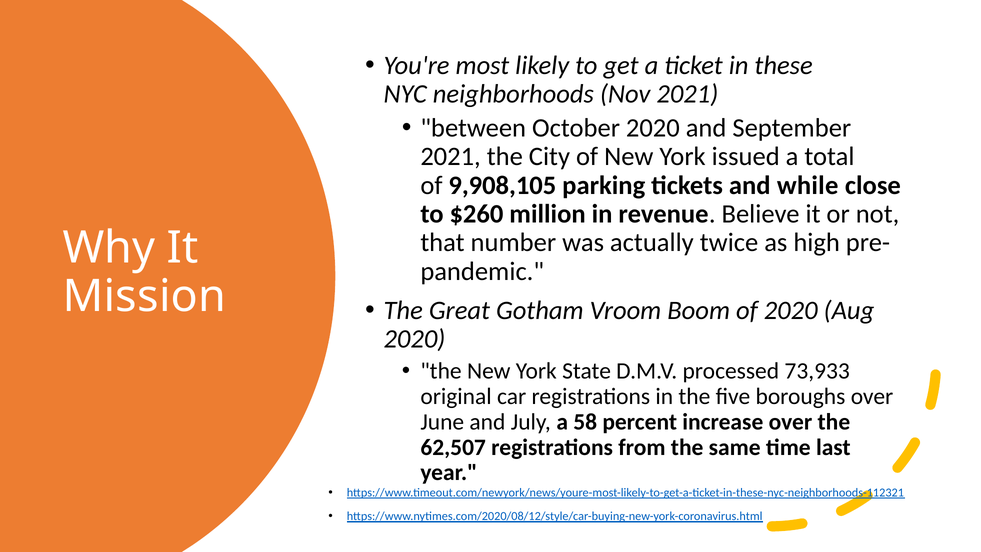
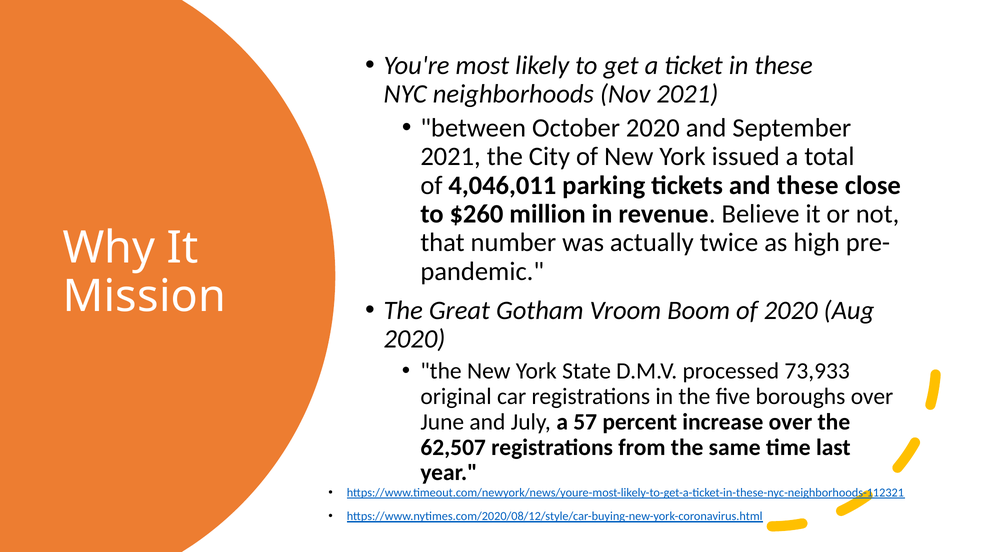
9,908,105: 9,908,105 -> 4,046,011
and while: while -> these
58: 58 -> 57
